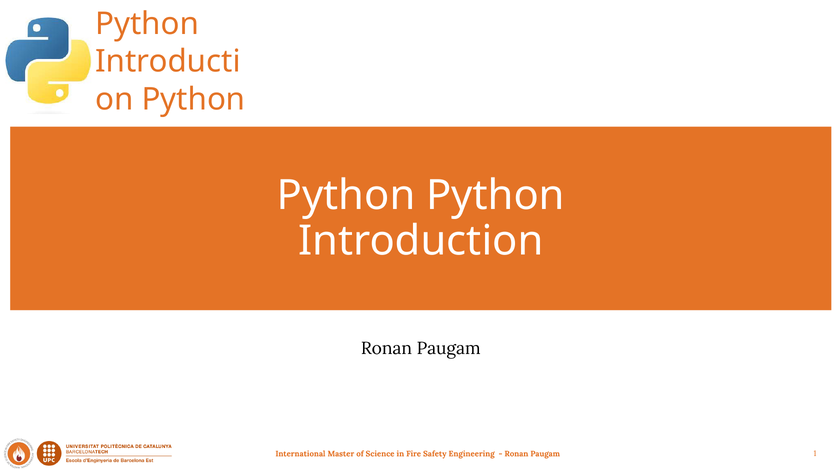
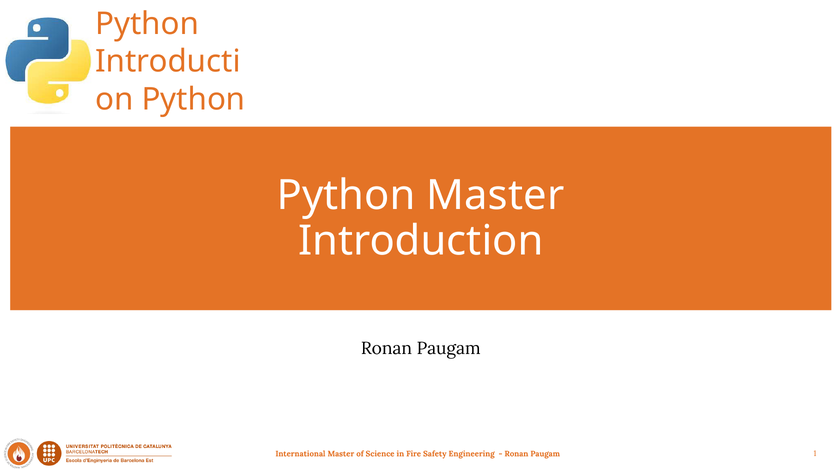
Python at (495, 196): Python -> Master
